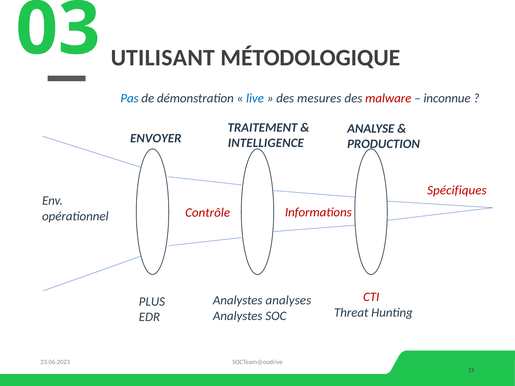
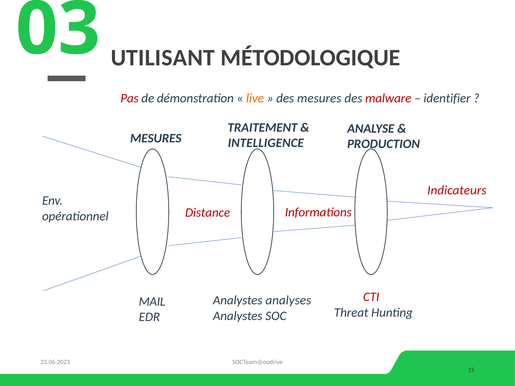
Pas colour: blue -> red
live colour: blue -> orange
inconnue: inconnue -> identifier
ENVOYER at (156, 138): ENVOYER -> MESURES
Spécifiques: Spécifiques -> Indicateurs
Contrôle: Contrôle -> Distance
PLUS: PLUS -> MAIL
